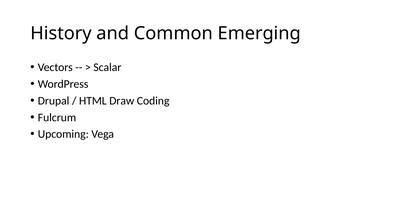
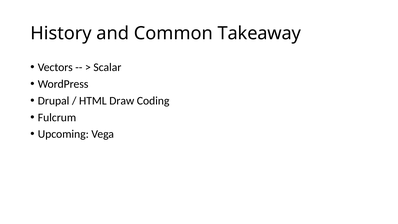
Emerging: Emerging -> Takeaway
